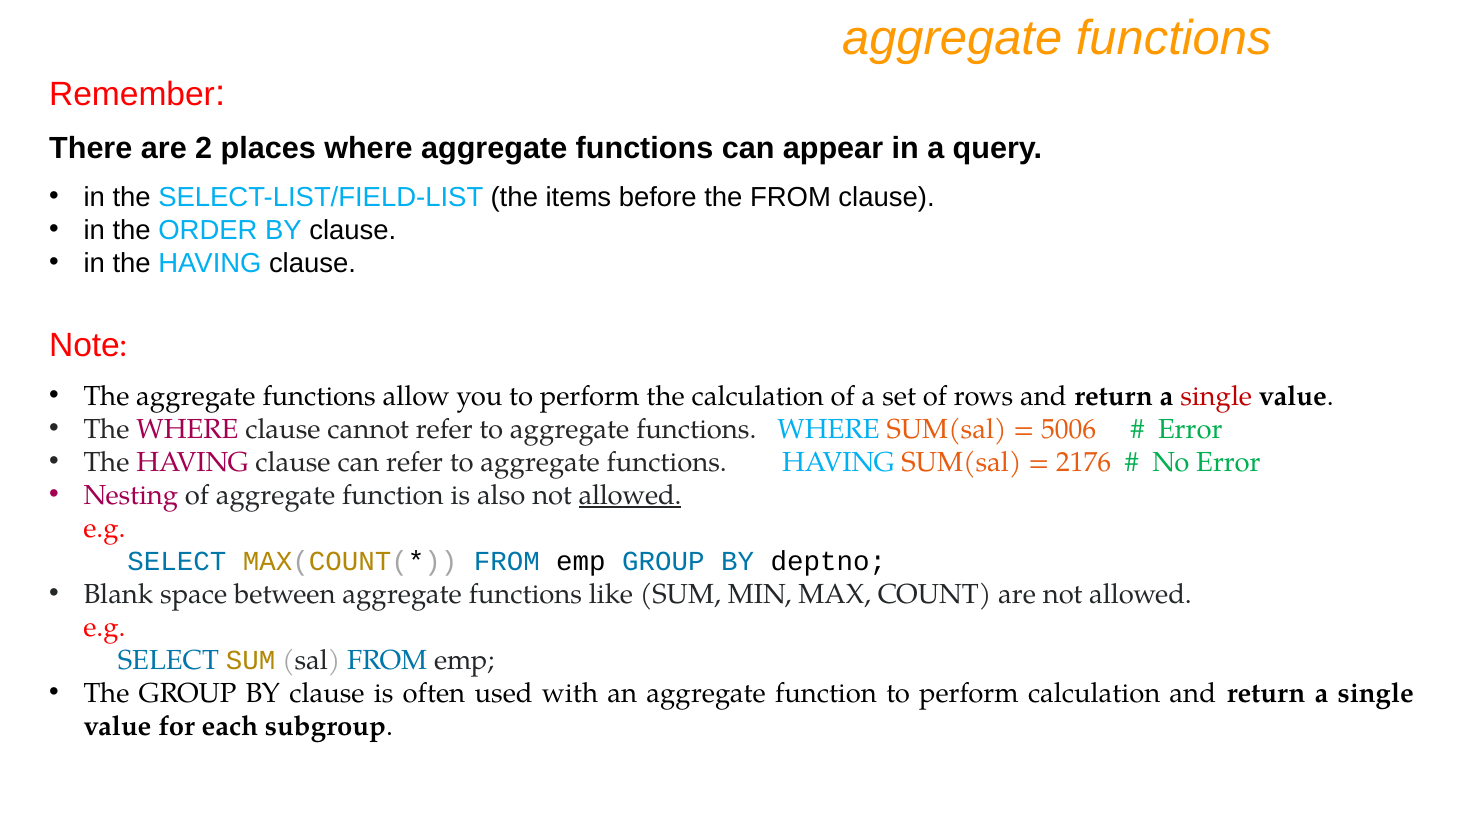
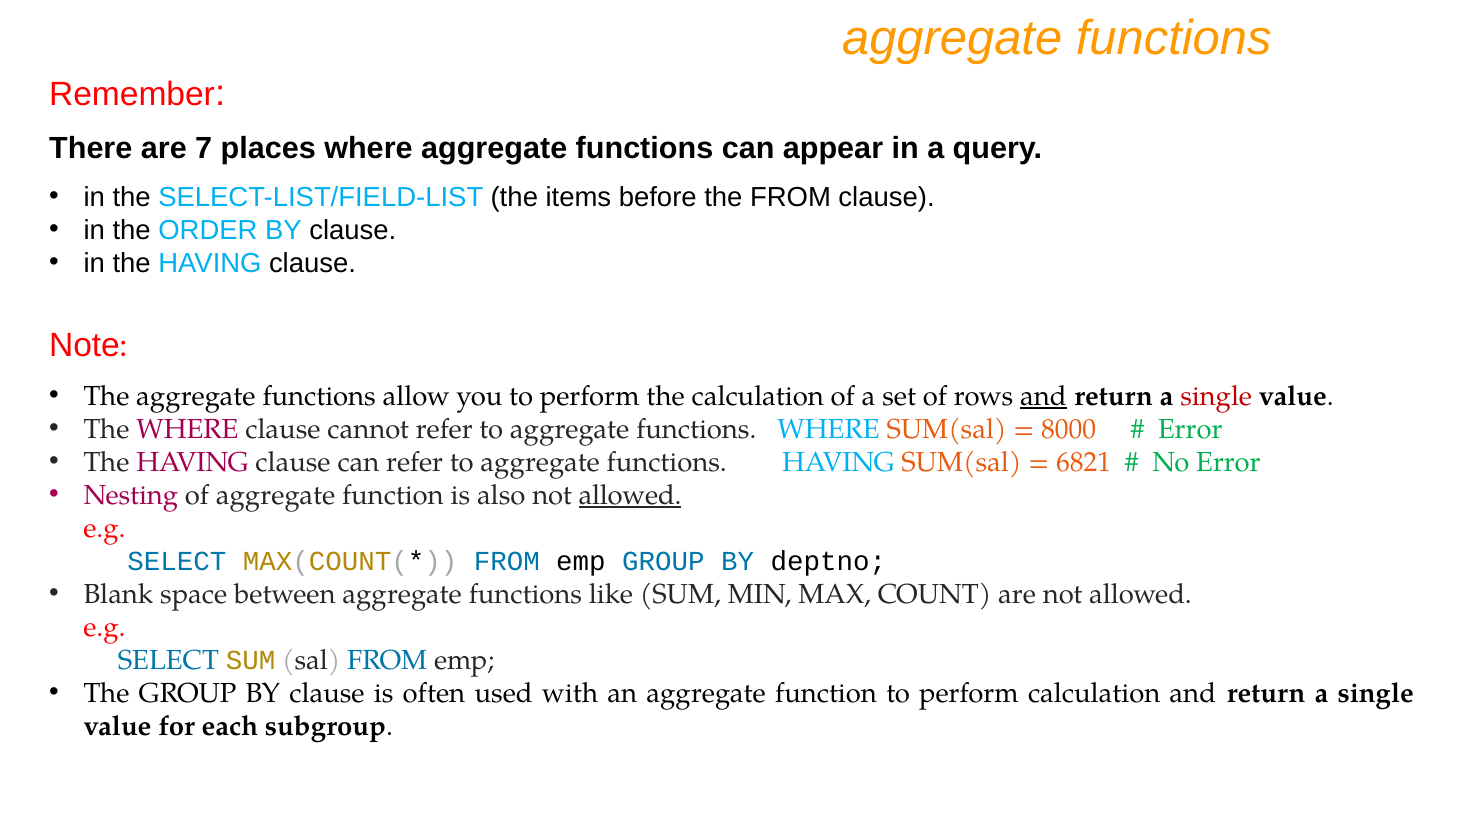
2: 2 -> 7
and at (1043, 396) underline: none -> present
5006: 5006 -> 8000
2176: 2176 -> 6821
